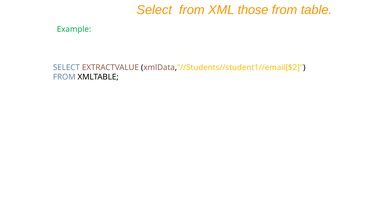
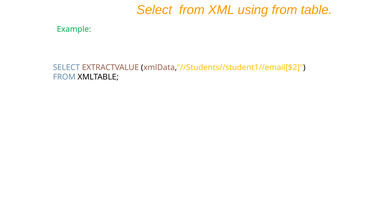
those: those -> using
